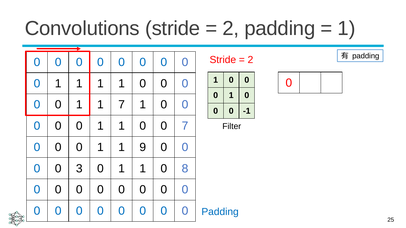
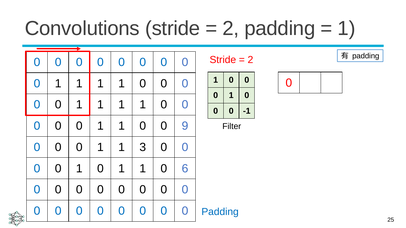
7 at (122, 105): 7 -> 1
0 7: 7 -> 9
9: 9 -> 3
3 at (79, 169): 3 -> 1
8: 8 -> 6
